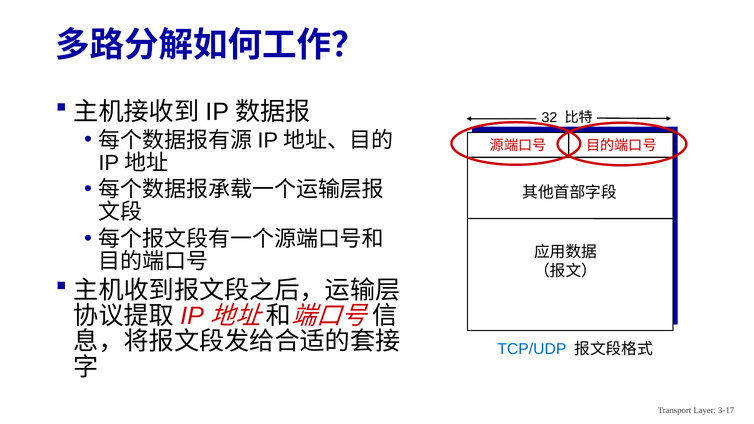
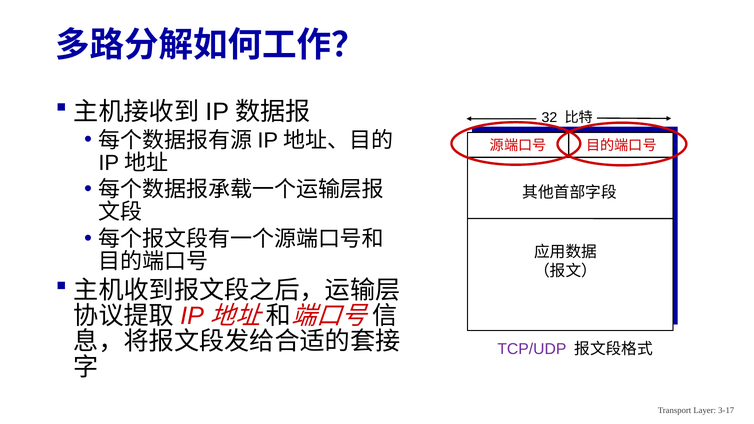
TCP/UDP colour: blue -> purple
